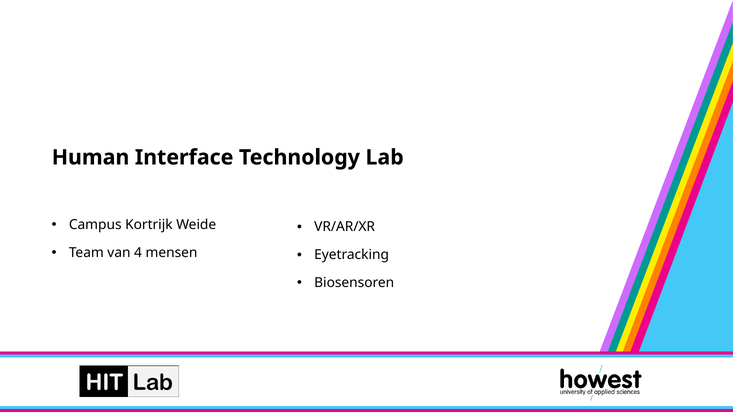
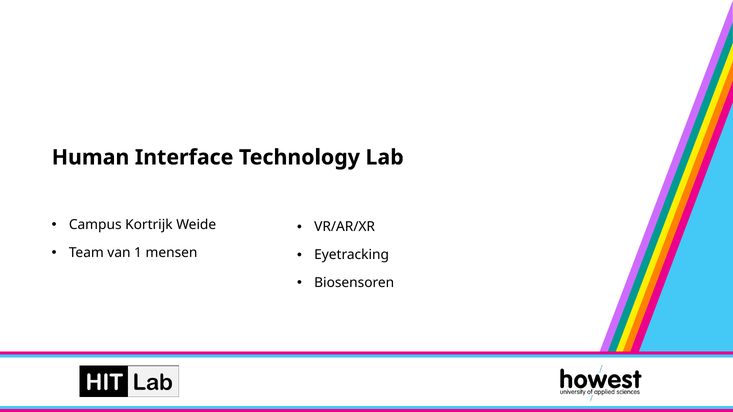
4: 4 -> 1
